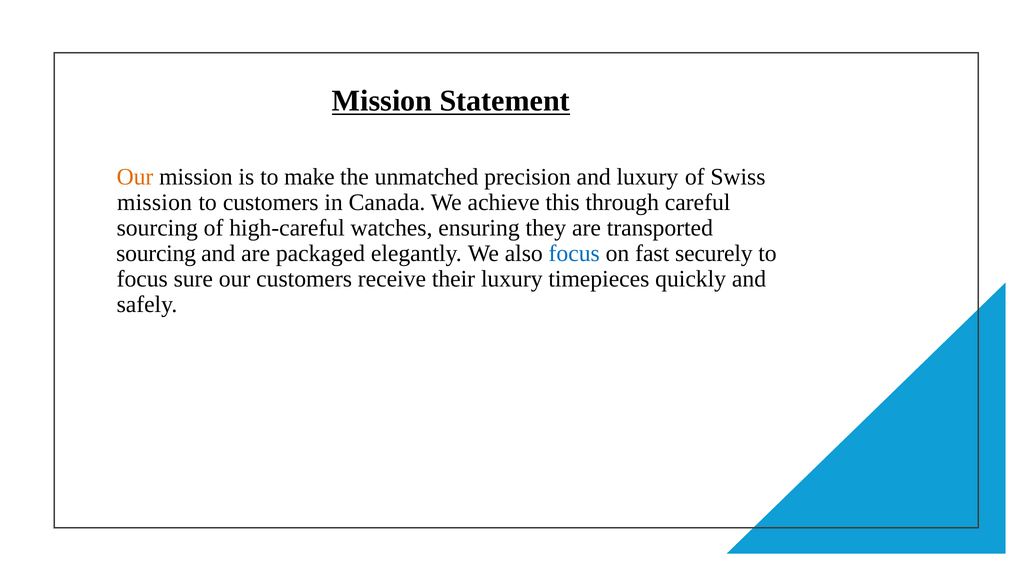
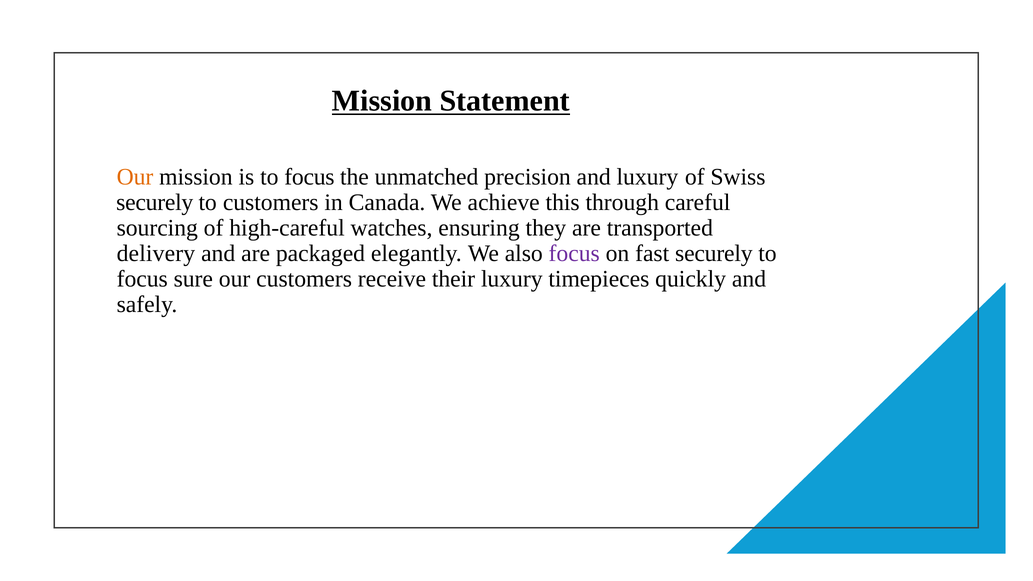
is to make: make -> focus
mission at (155, 202): mission -> securely
sourcing at (156, 254): sourcing -> delivery
focus at (574, 254) colour: blue -> purple
